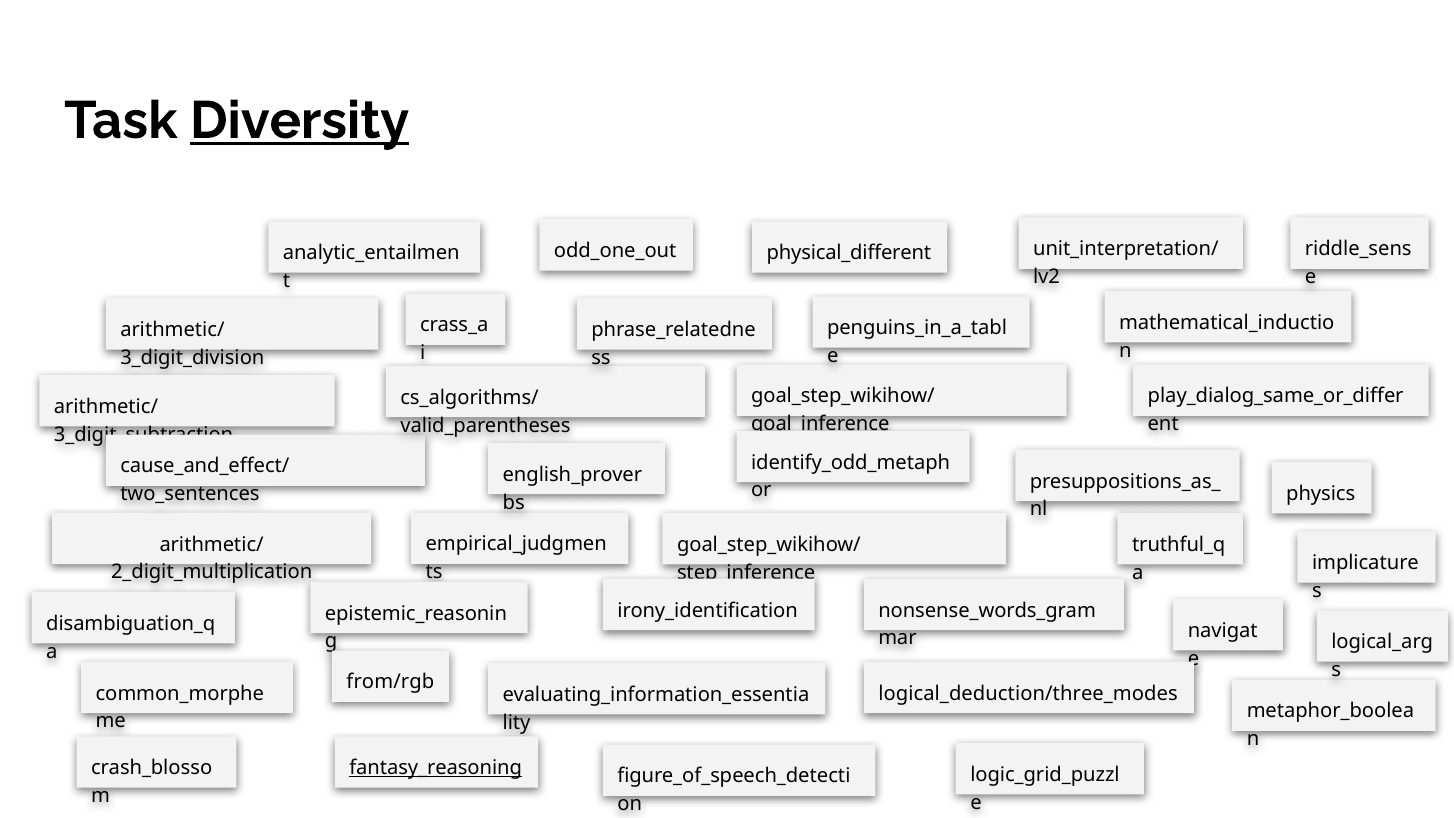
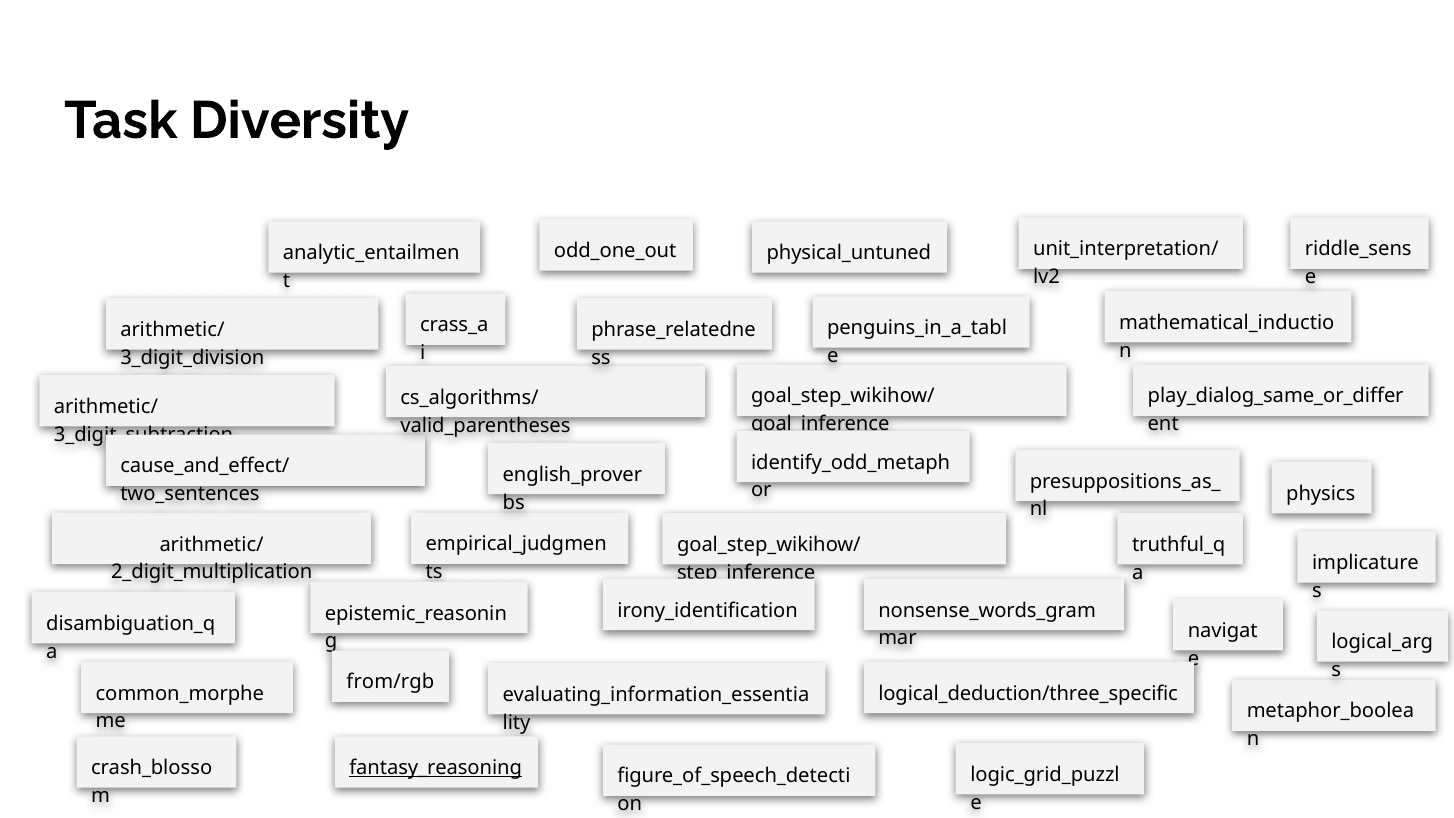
Diversity underline: present -> none
physical_different: physical_different -> physical_untuned
logical_deduction/three_modes: logical_deduction/three_modes -> logical_deduction/three_specific
